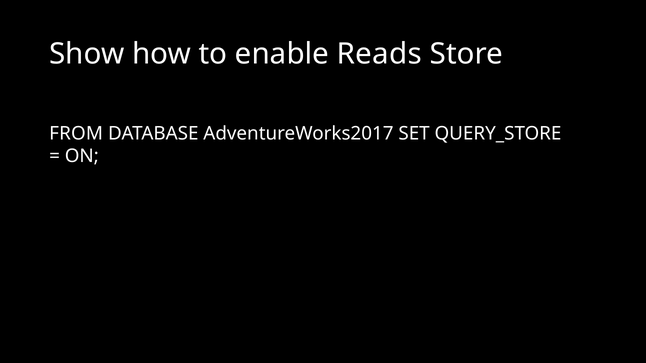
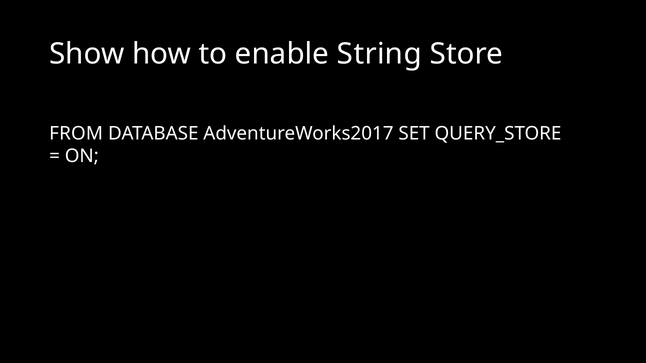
Reads: Reads -> String
